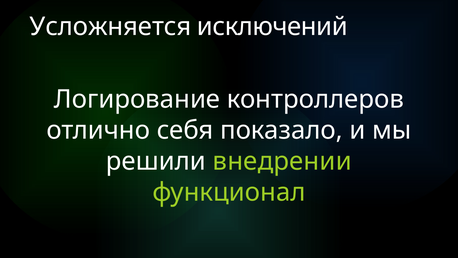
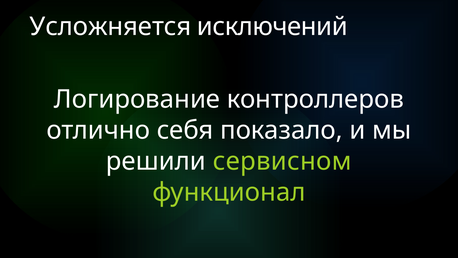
внедрении: внедрении -> сервисном
